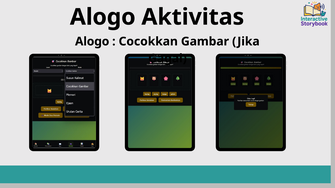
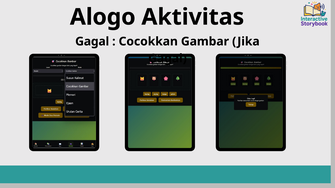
Alogo at (92, 42): Alogo -> Gagal
